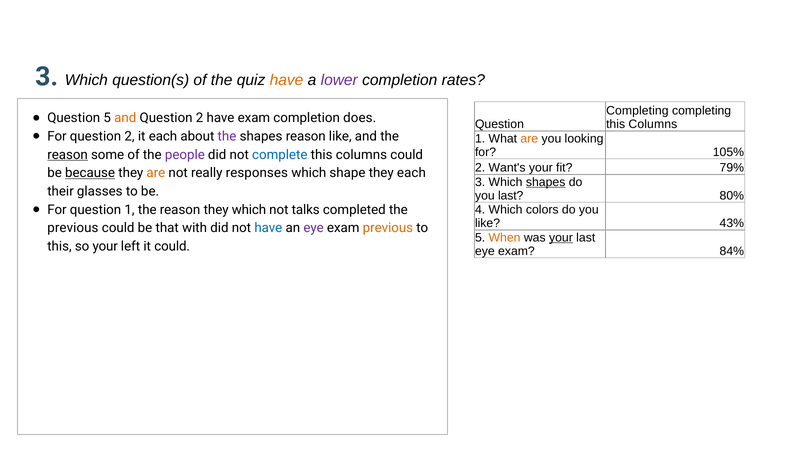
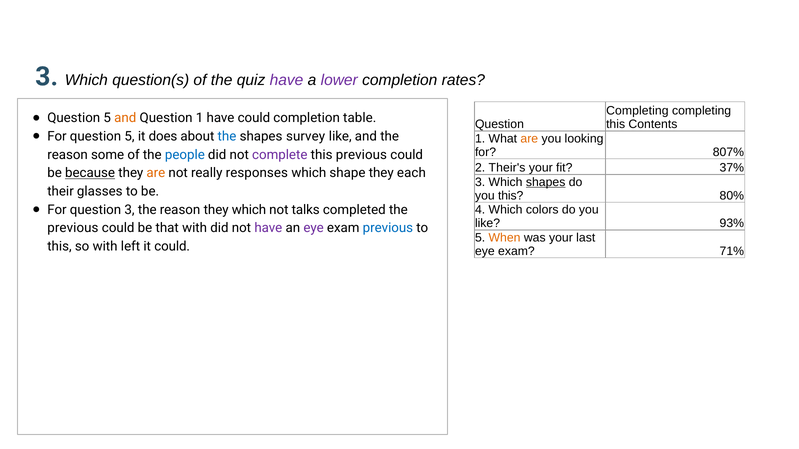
have at (286, 80) colour: orange -> purple
2 at (200, 118): 2 -> 1
have exam: exam -> could
does: does -> table
Columns at (653, 125): Columns -> Contents
For question 2: 2 -> 5
it each: each -> does
the at (227, 136) colour: purple -> blue
shapes reason: reason -> survey
105%: 105% -> 807%
reason at (68, 155) underline: present -> none
people colour: purple -> blue
complete colour: blue -> purple
columns at (361, 155): columns -> previous
Want's: Want's -> Their's
79%: 79% -> 37%
you last: last -> this
question 1: 1 -> 3
43%: 43% -> 93%
have at (268, 228) colour: blue -> purple
previous at (388, 228) colour: orange -> blue
your at (561, 238) underline: present -> none
so your: your -> with
84%: 84% -> 71%
